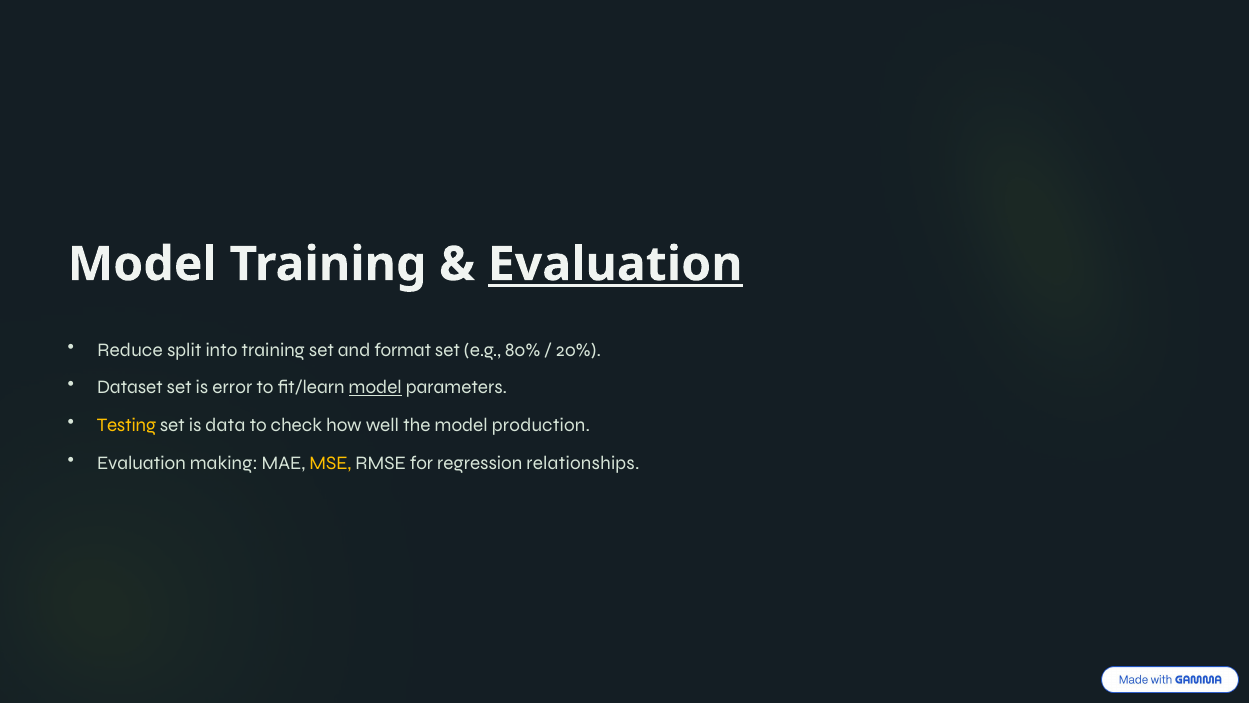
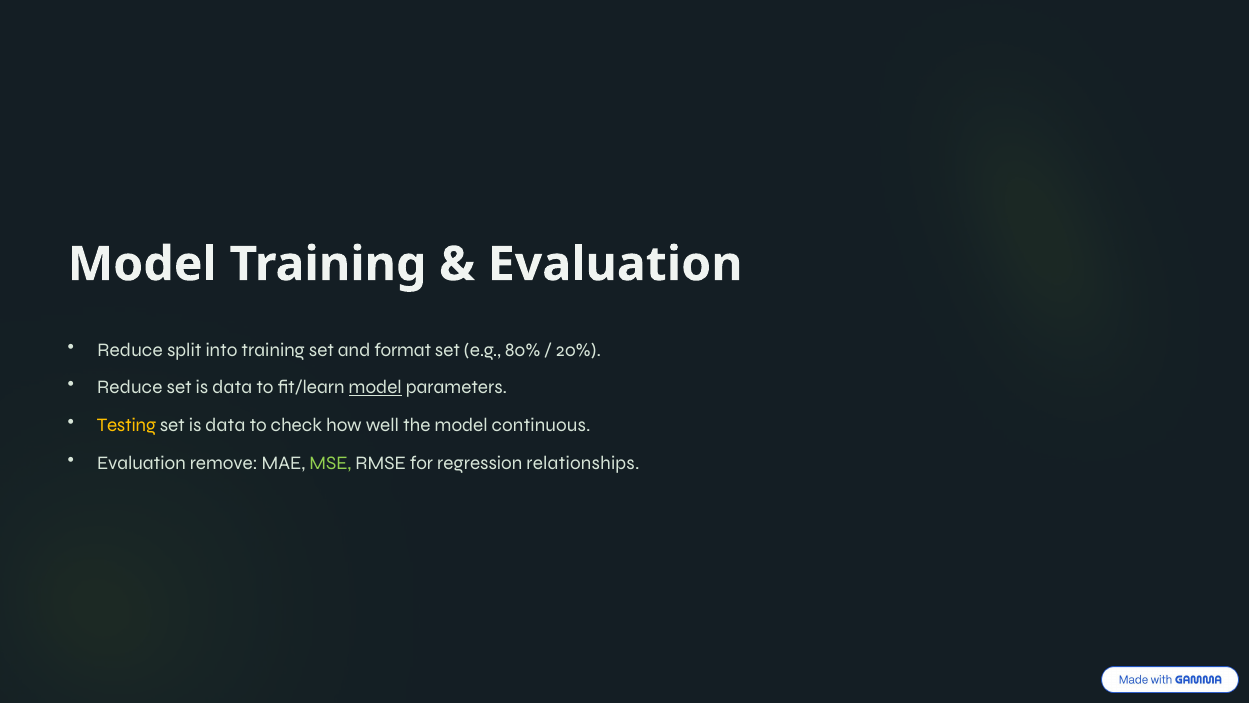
Evaluation at (615, 264) underline: present -> none
Dataset at (130, 387): Dataset -> Reduce
error at (232, 387): error -> data
production: production -> continuous
making: making -> remove
MSE colour: yellow -> light green
